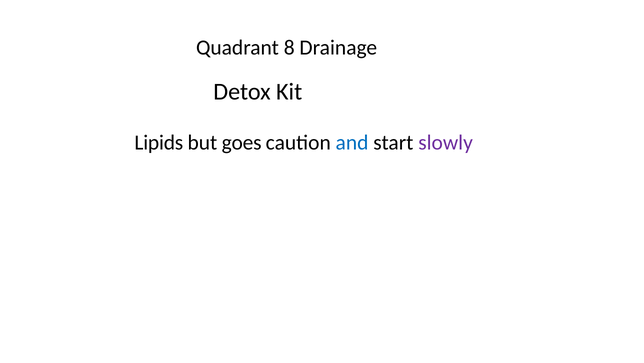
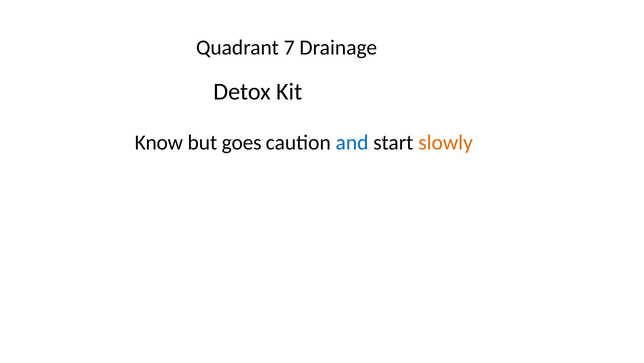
8: 8 -> 7
Lipids: Lipids -> Know
slowly colour: purple -> orange
